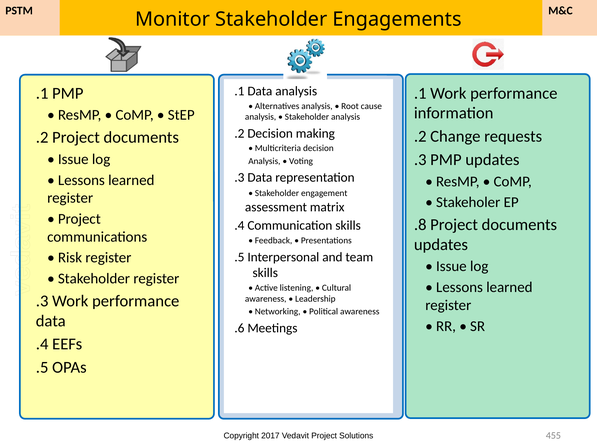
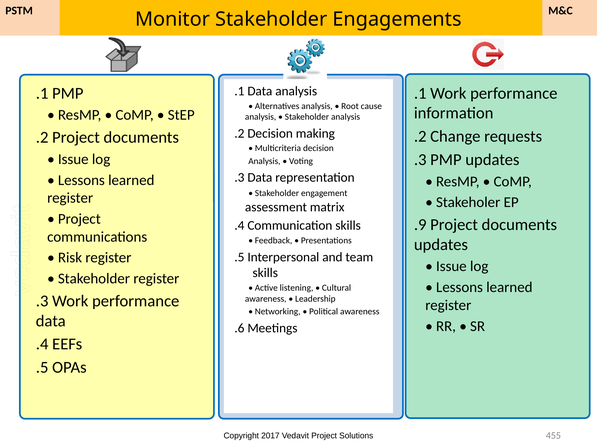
.8: .8 -> .9
